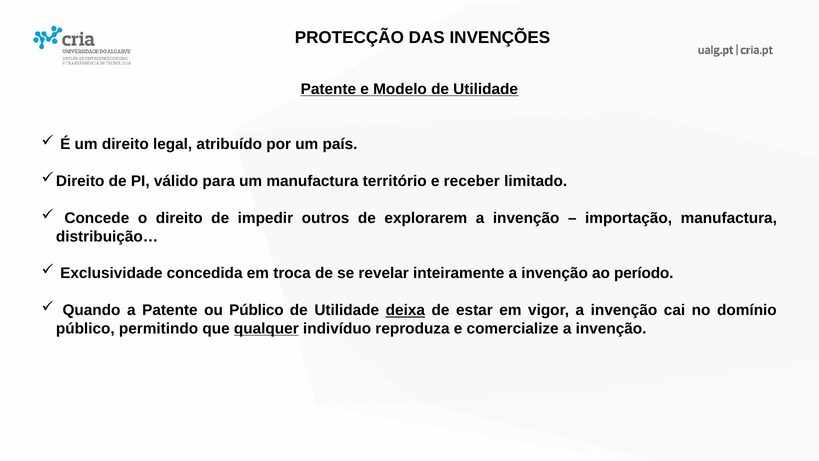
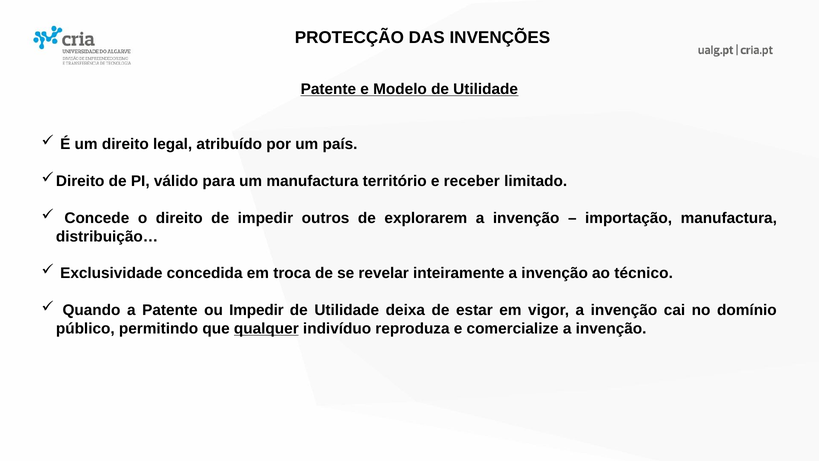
período: período -> técnico
ou Público: Público -> Impedir
deixa underline: present -> none
